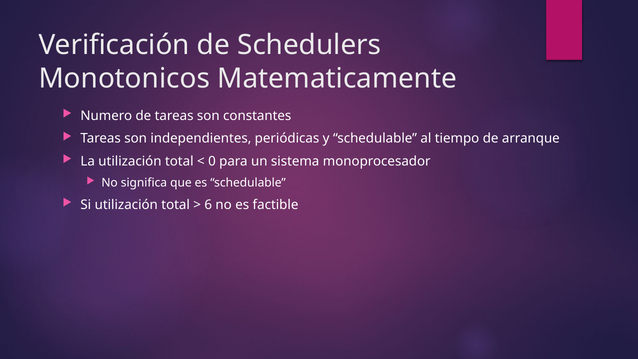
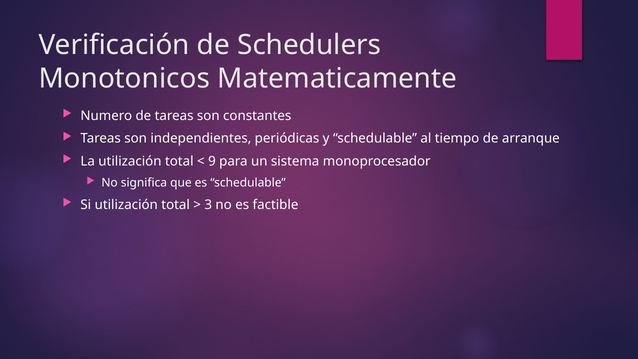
0: 0 -> 9
6: 6 -> 3
